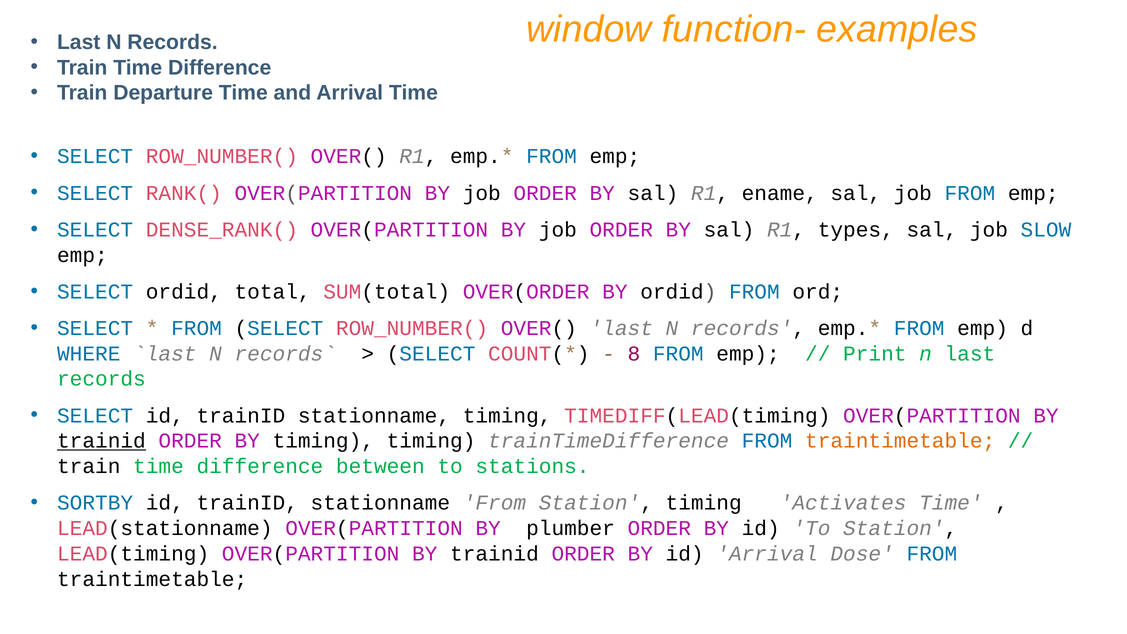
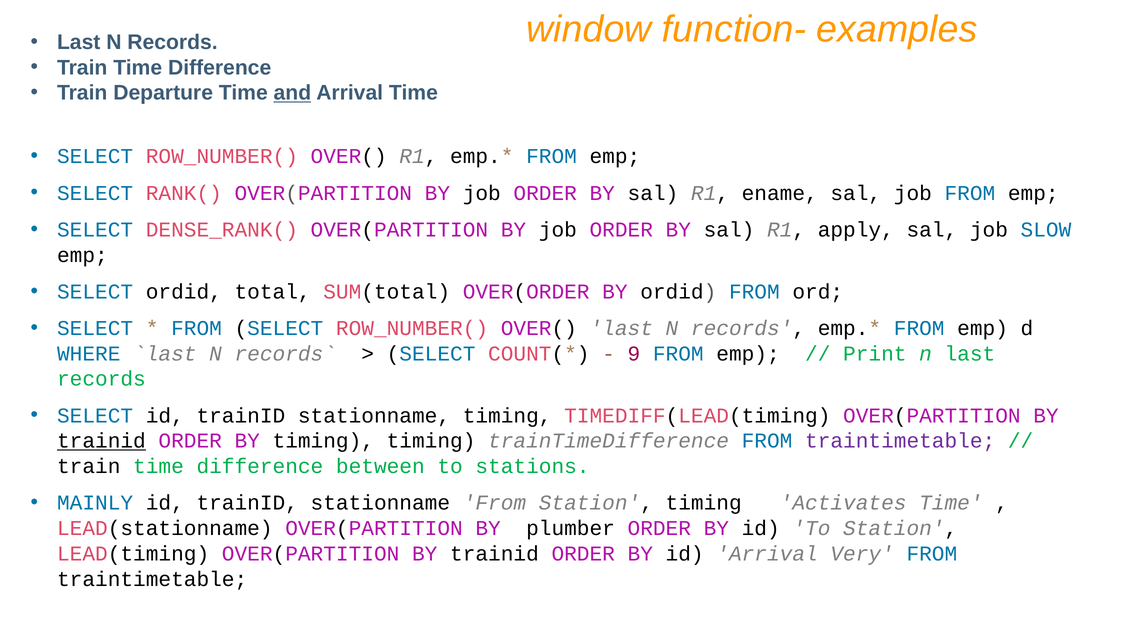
and underline: none -> present
types: types -> apply
8: 8 -> 9
traintimetable at (900, 441) colour: orange -> purple
SORTBY: SORTBY -> MAINLY
Dose: Dose -> Very
